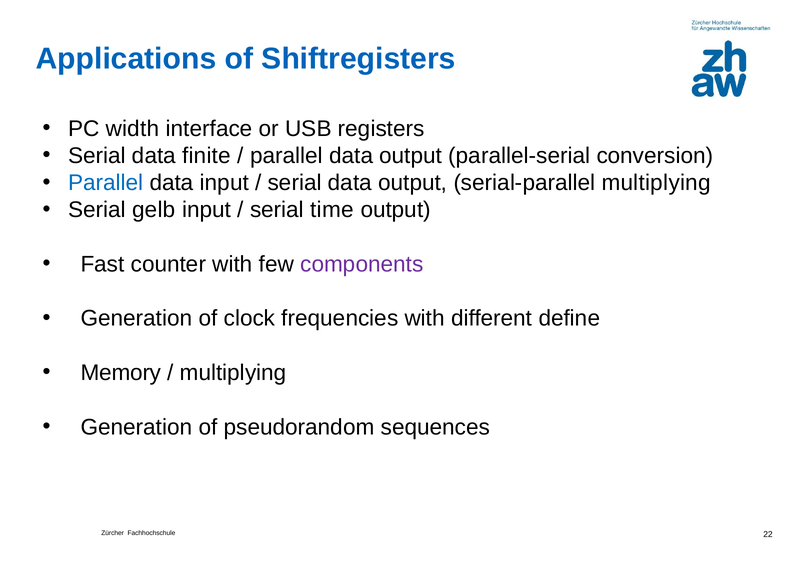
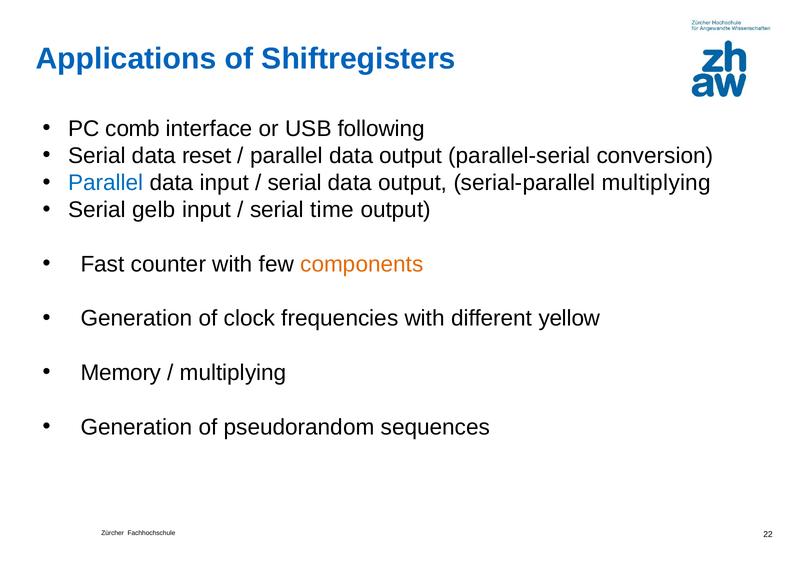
width: width -> comb
registers: registers -> following
finite: finite -> reset
components colour: purple -> orange
define: define -> yellow
